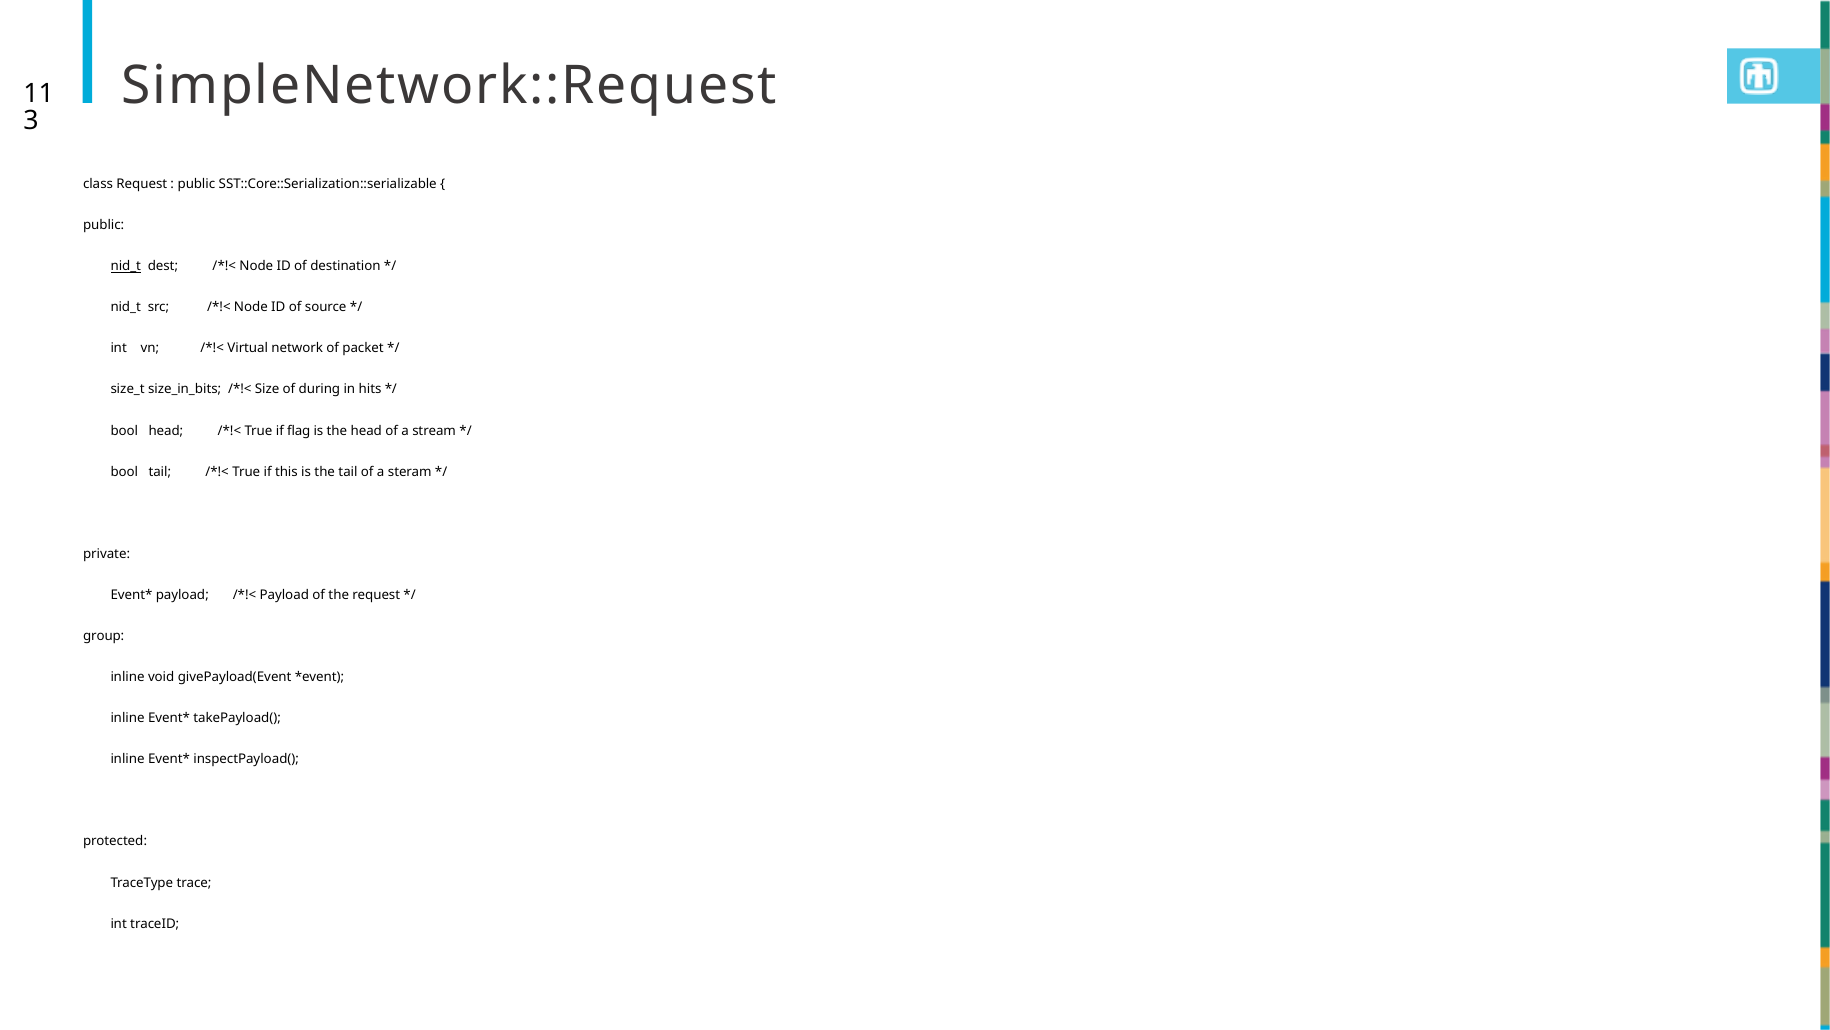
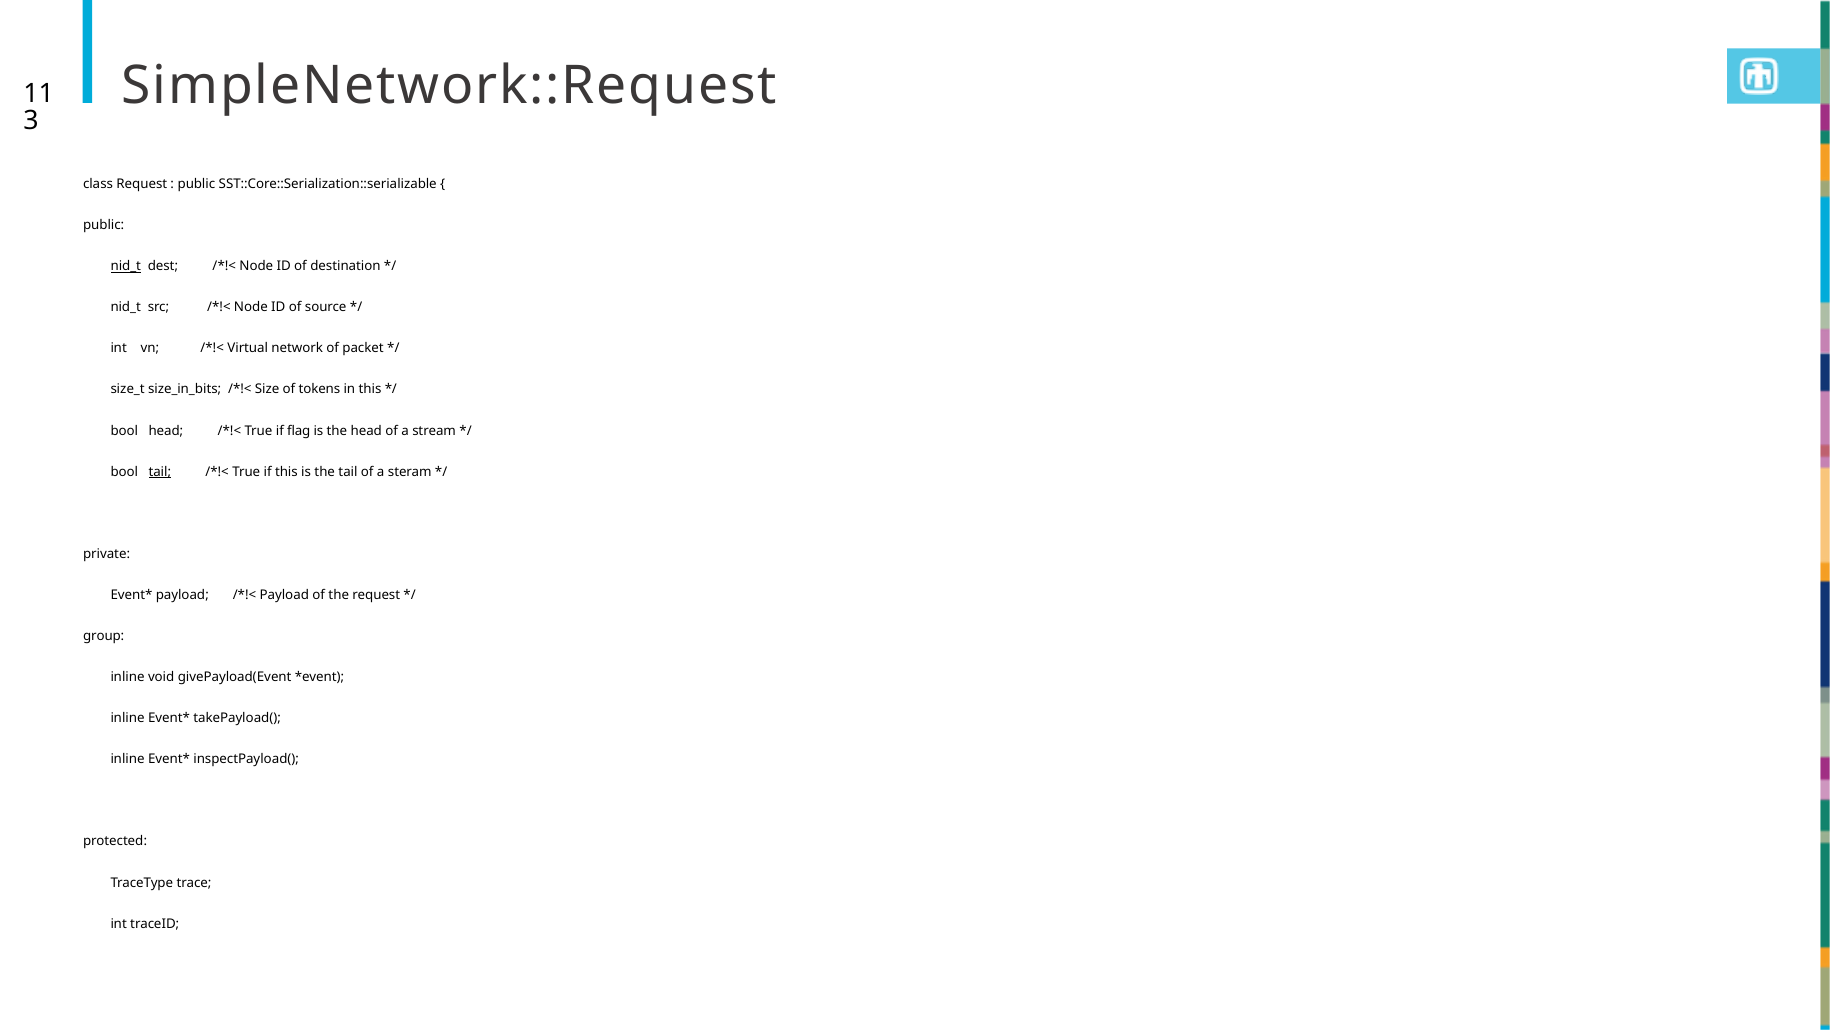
during: during -> tokens
in hits: hits -> this
tail at (160, 471) underline: none -> present
